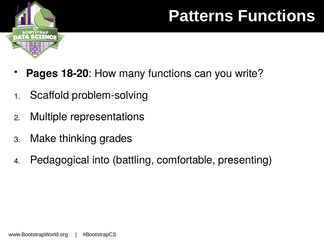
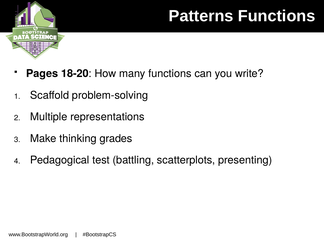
into: into -> test
comfortable: comfortable -> scatterplots
